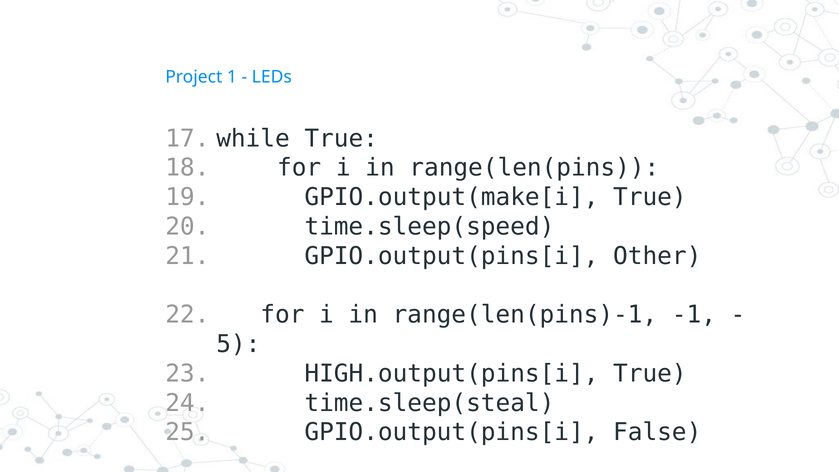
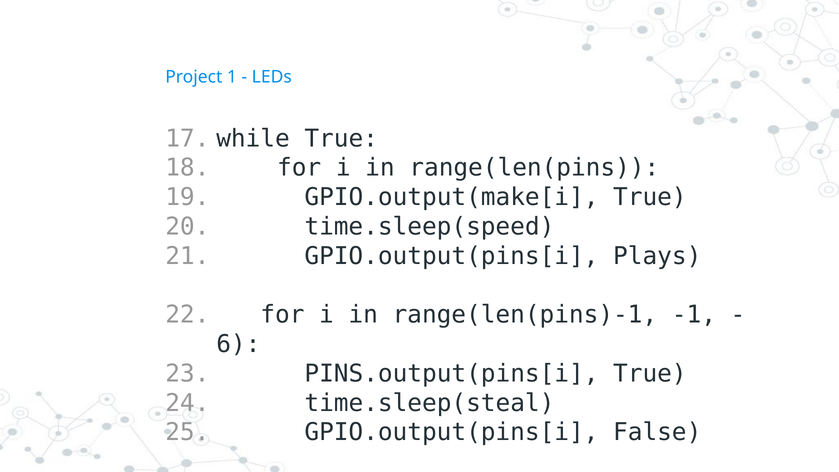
Other: Other -> Plays
5: 5 -> 6
HIGH.output(pins[i: HIGH.output(pins[i -> PINS.output(pins[i
